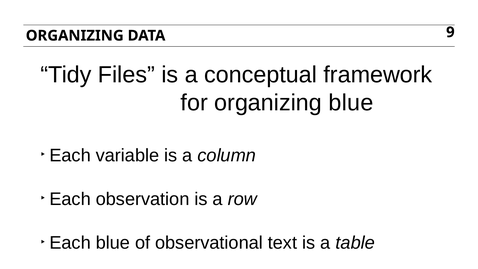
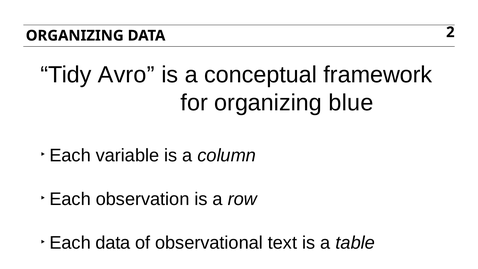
9: 9 -> 2
Files: Files -> Avro
Each blue: blue -> data
